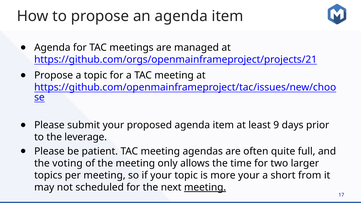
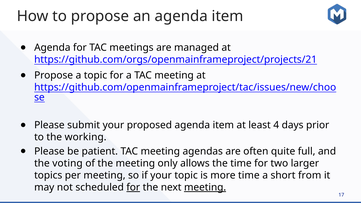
9: 9 -> 4
leverage: leverage -> working
more your: your -> time
for at (133, 187) underline: none -> present
